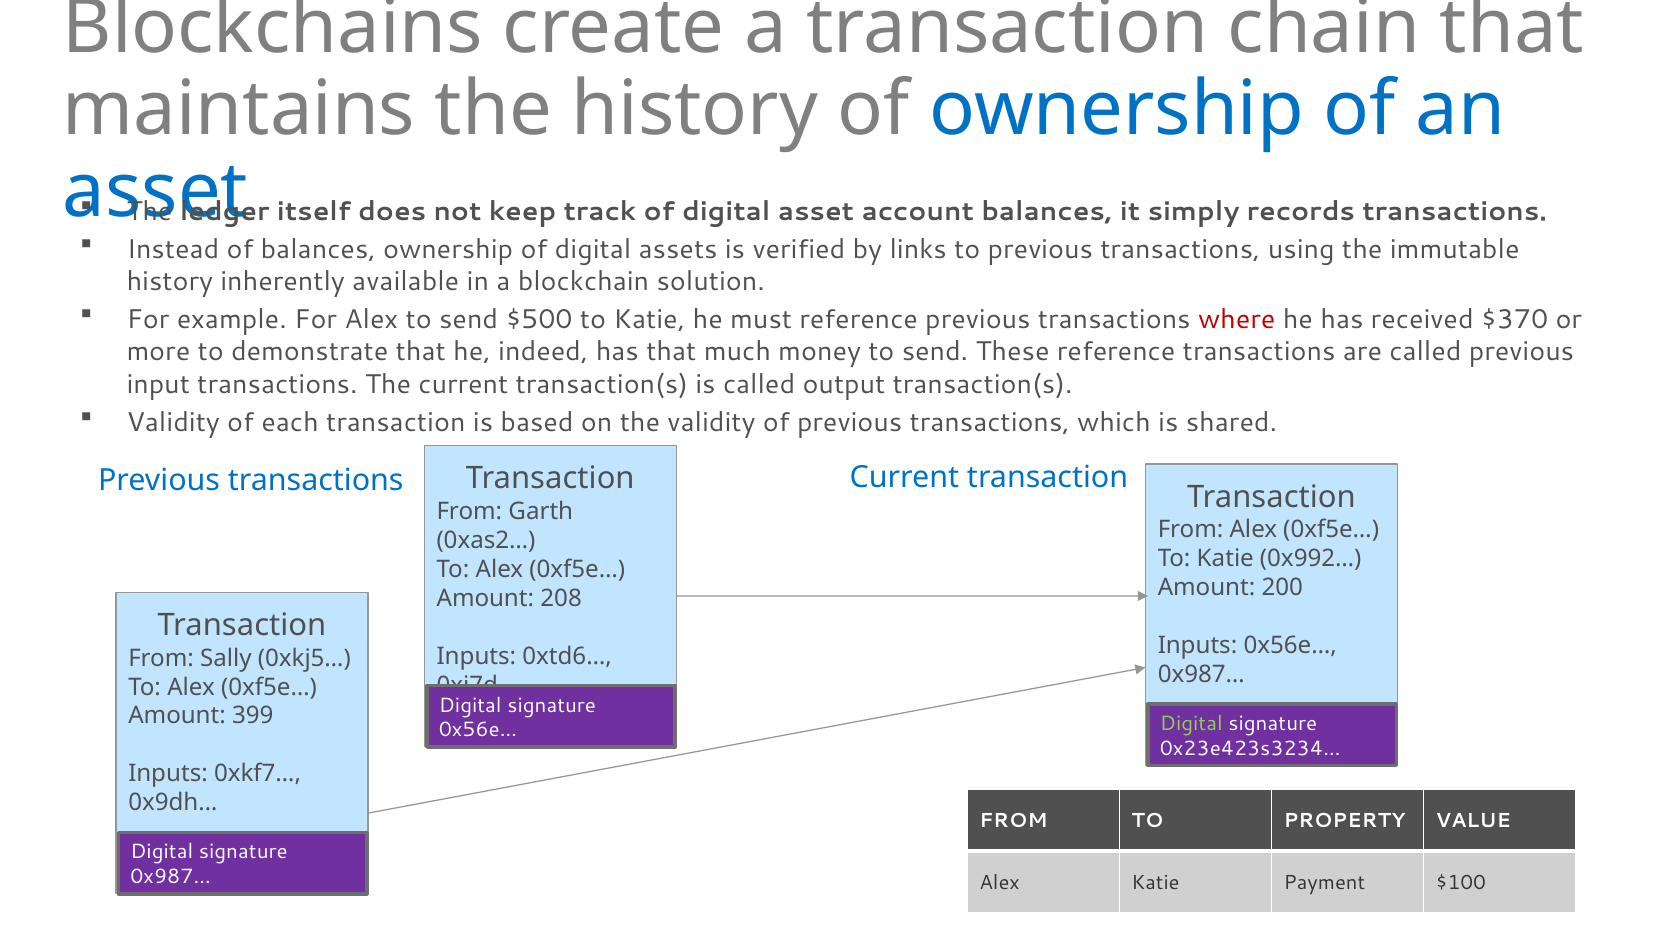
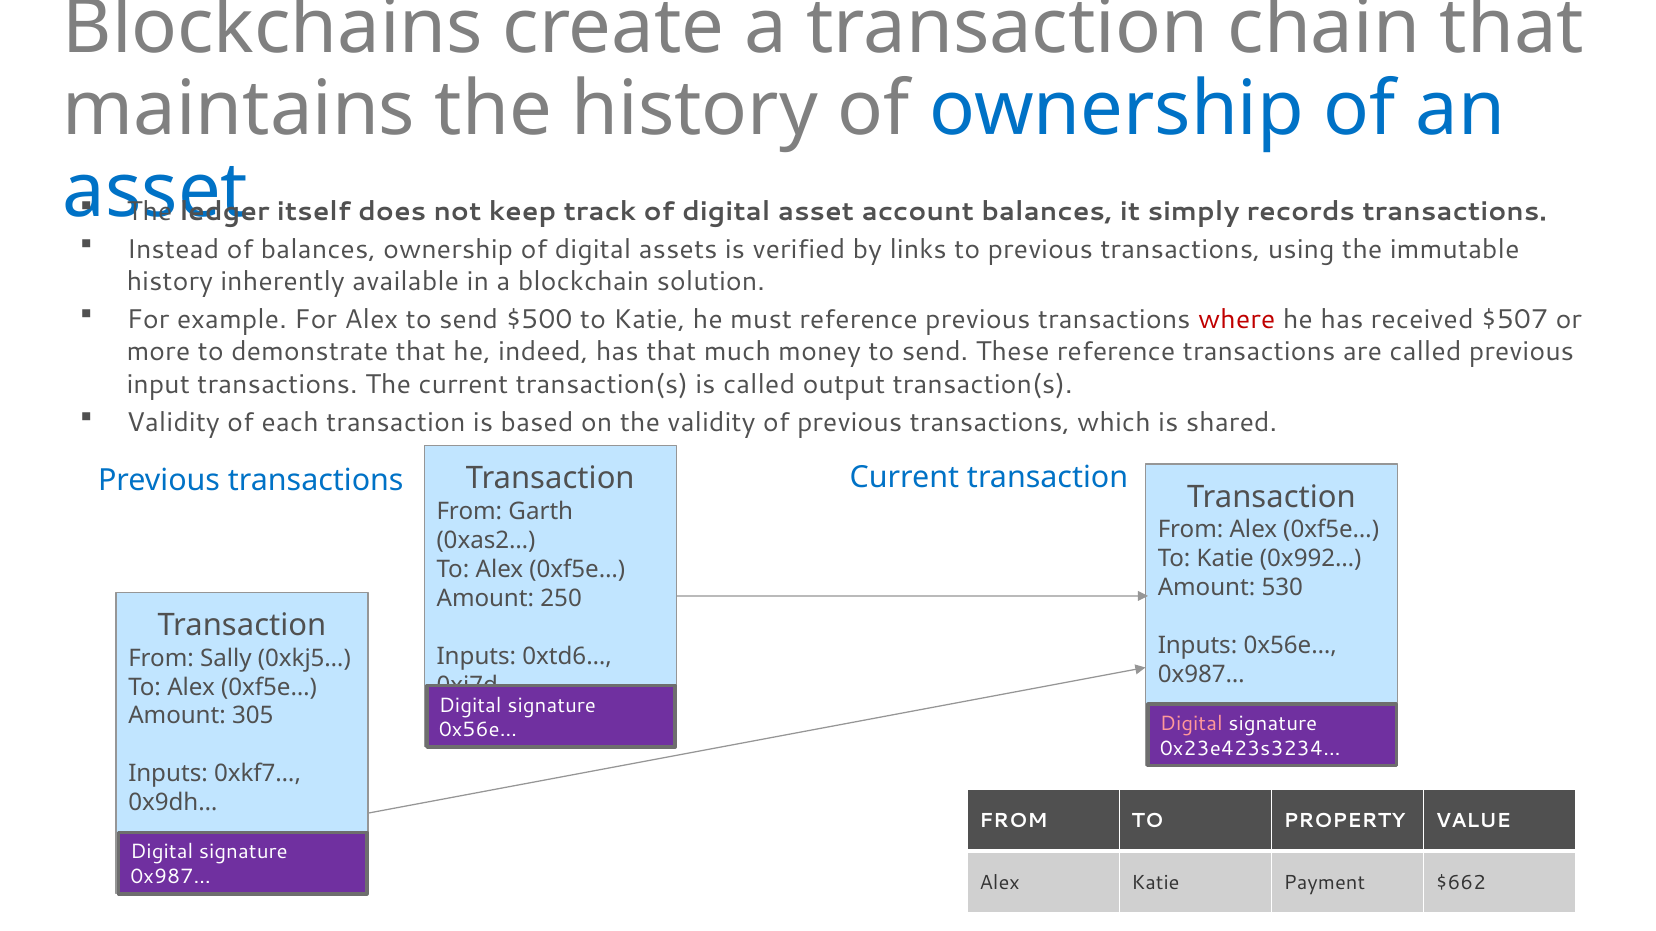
$370: $370 -> $507
200: 200 -> 530
208: 208 -> 250
399: 399 -> 305
Digital at (1191, 724) colour: light green -> pink
$100: $100 -> $662
